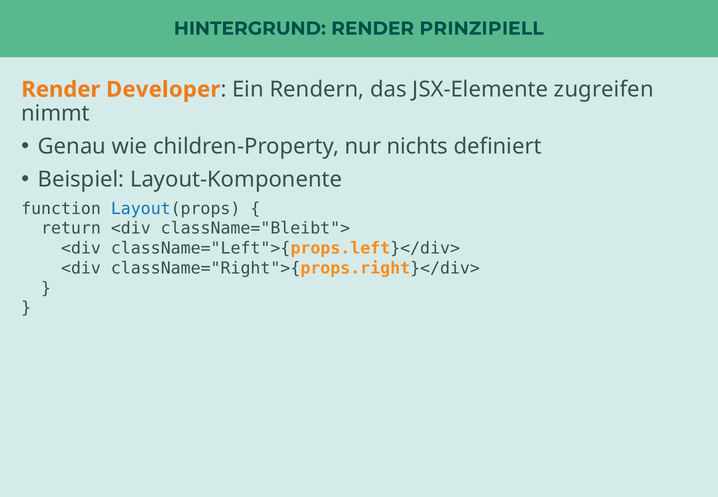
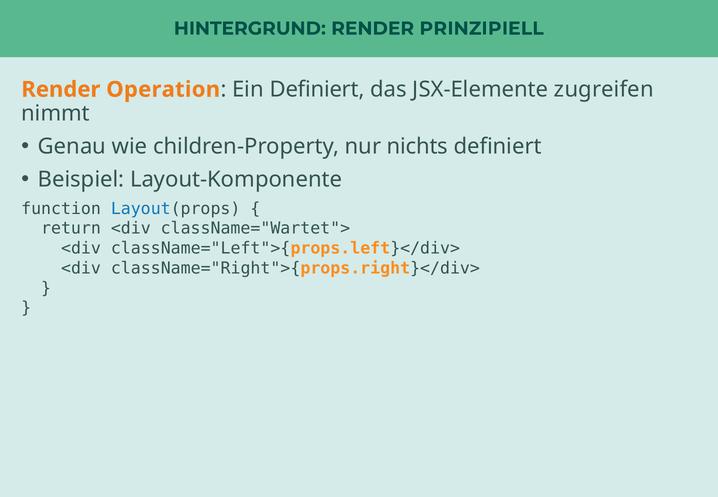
Developer: Developer -> Operation
Ein Rendern: Rendern -> Definiert
className="Bleibt">: className="Bleibt"> -> className="Wartet">
